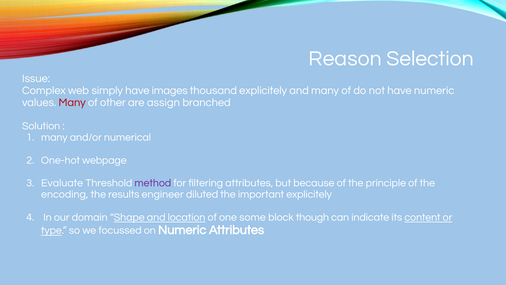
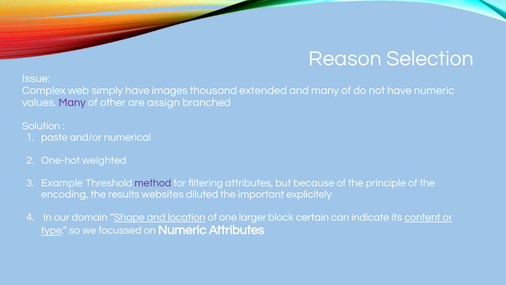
thousand explicitely: explicitely -> extended
Many at (72, 102) colour: red -> purple
many at (54, 137): many -> paste
webpage: webpage -> weighted
Evaluate: Evaluate -> Example
engineer: engineer -> websites
some: some -> larger
though: though -> certain
